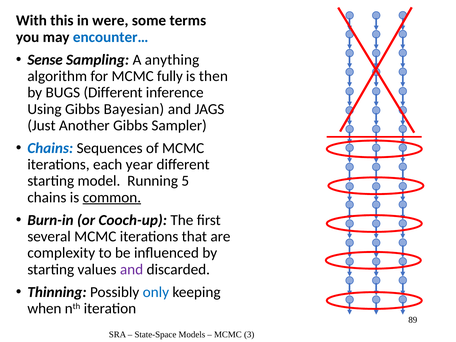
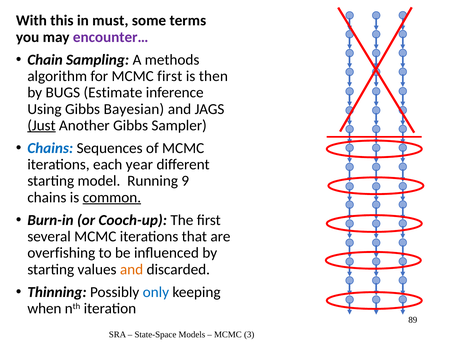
were: were -> must
encounter… colour: blue -> purple
Sense: Sense -> Chain
anything: anything -> methods
MCMC fully: fully -> first
BUGS Different: Different -> Estimate
Just underline: none -> present
5: 5 -> 9
complexity: complexity -> overfishing
and at (132, 269) colour: purple -> orange
